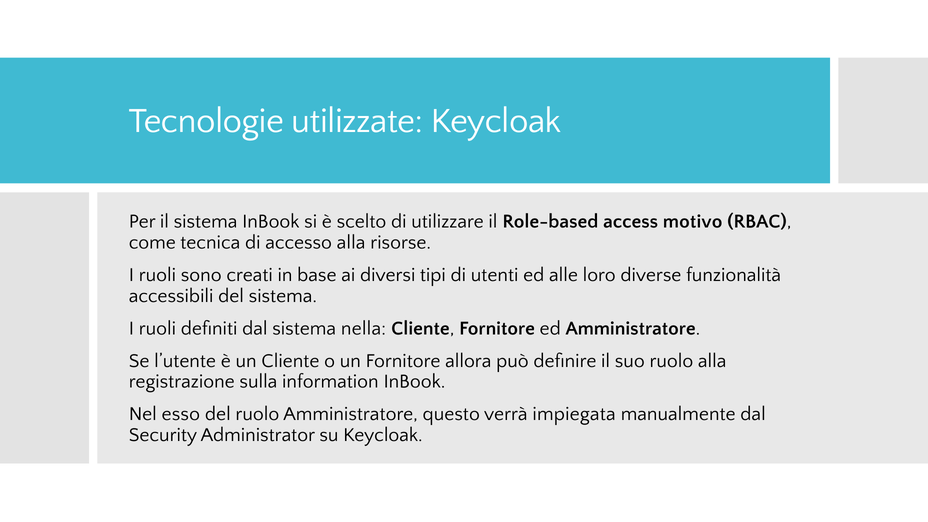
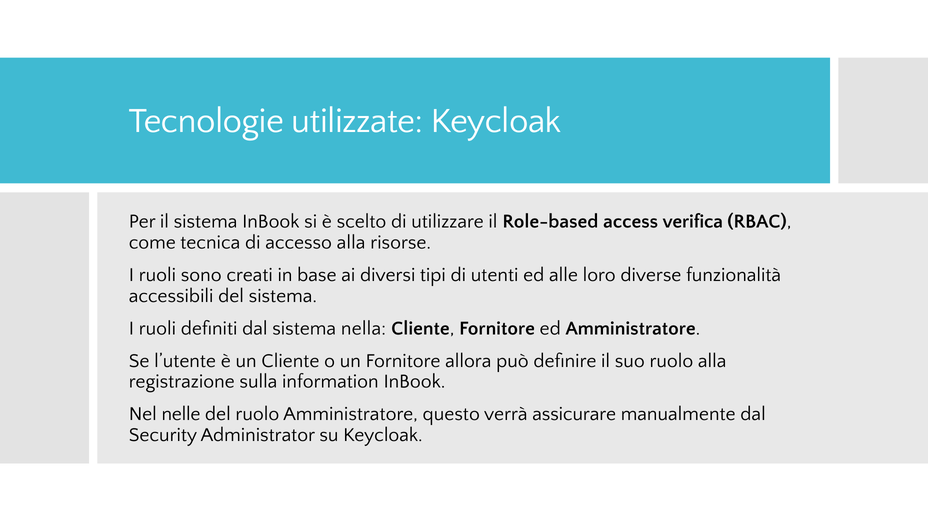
motivo: motivo -> verifica
esso: esso -> nelle
impiegata: impiegata -> assicurare
